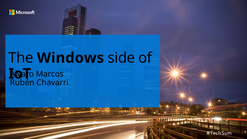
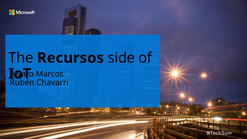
Windows: Windows -> Recursos
